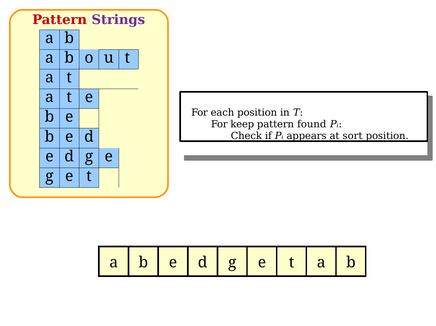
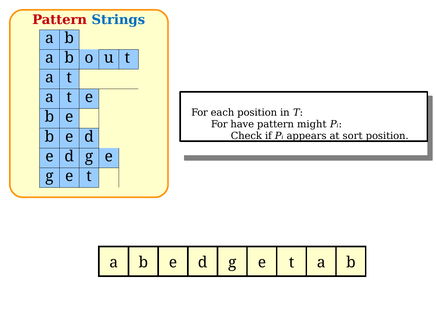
Strings colour: purple -> blue
keep: keep -> have
found: found -> might
